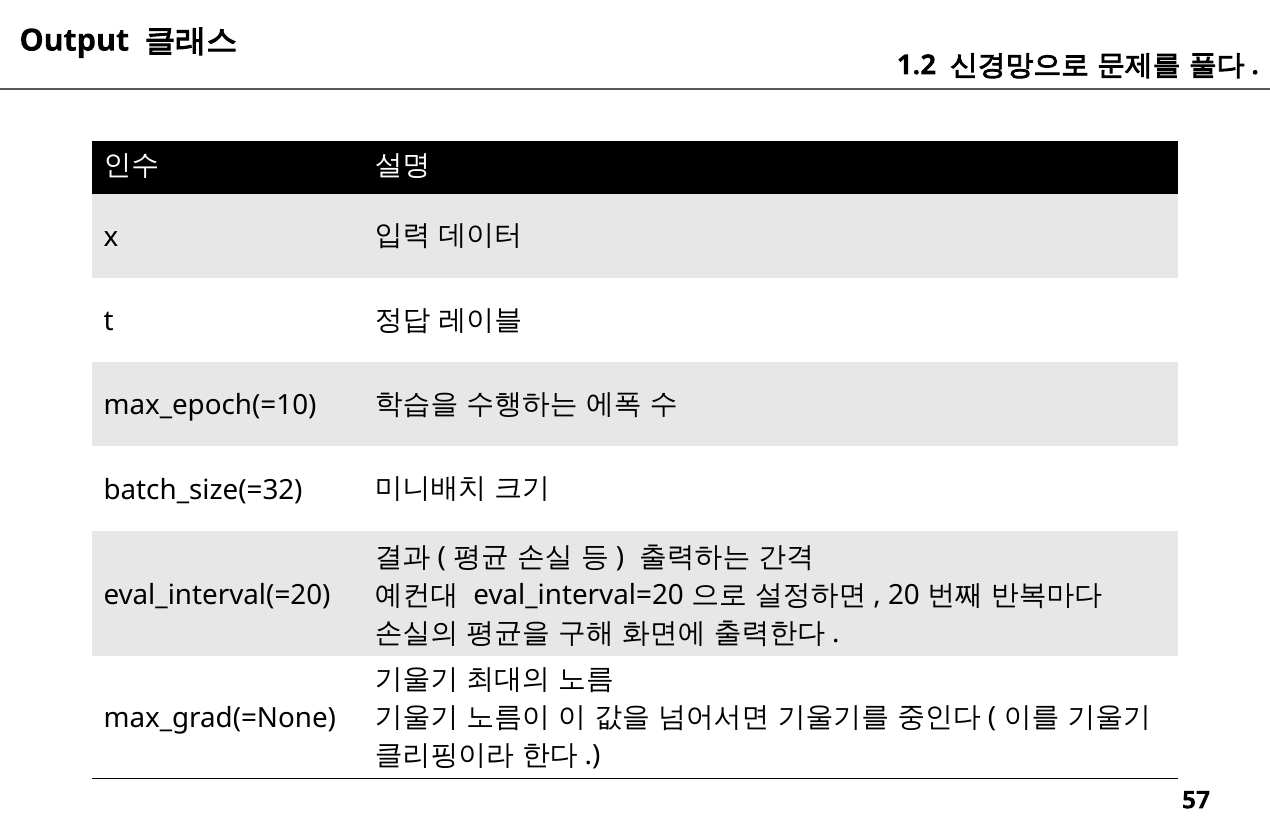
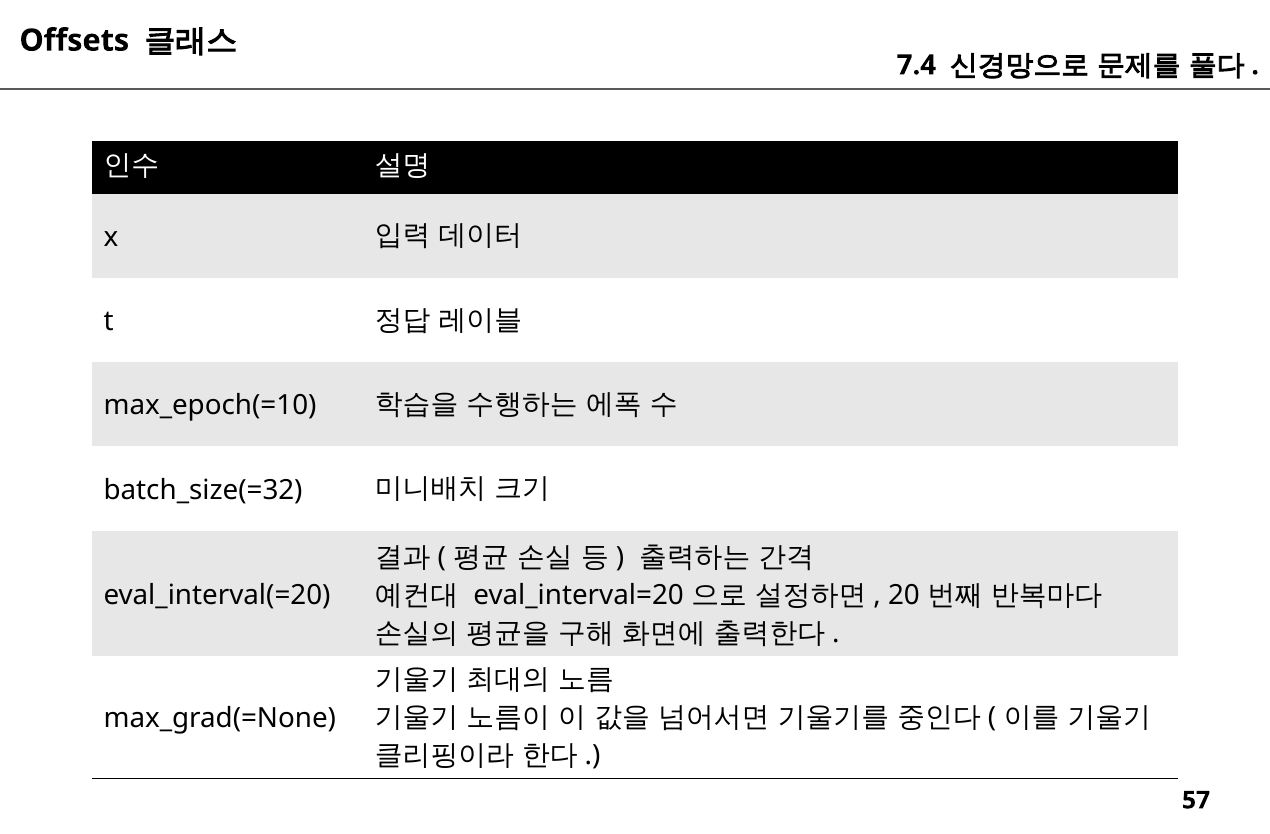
Output: Output -> Offsets
1.2: 1.2 -> 7.4
